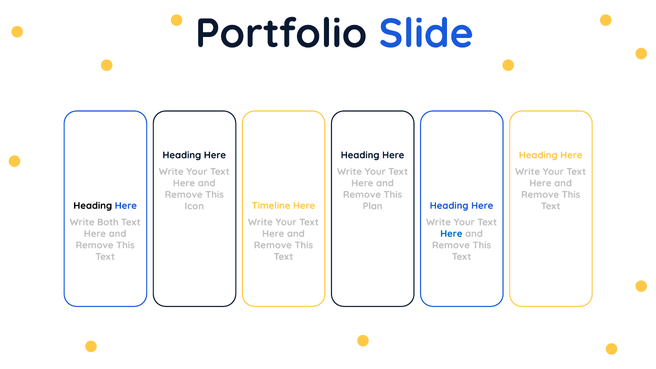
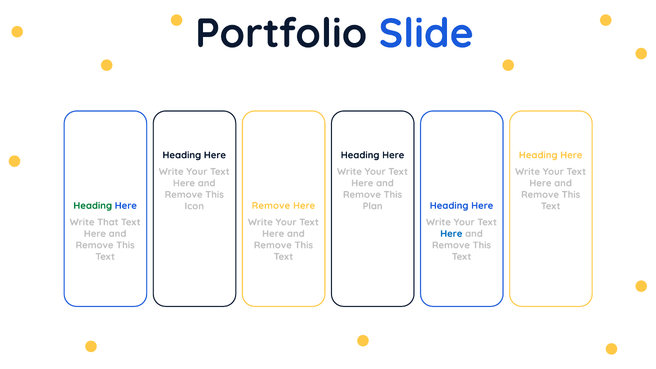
Heading at (93, 206) colour: black -> green
Timeline at (271, 206): Timeline -> Remove
Both: Both -> That
